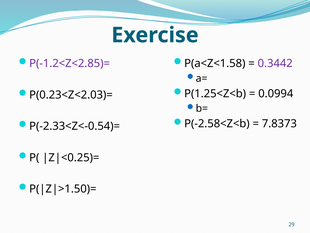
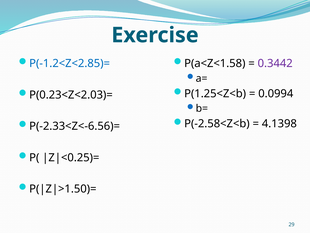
P(-1.2<Z<2.85)= colour: purple -> blue
7.8373: 7.8373 -> 4.1398
P(-2.33<Z<-0.54)=: P(-2.33<Z<-0.54)= -> P(-2.33<Z<-6.56)=
